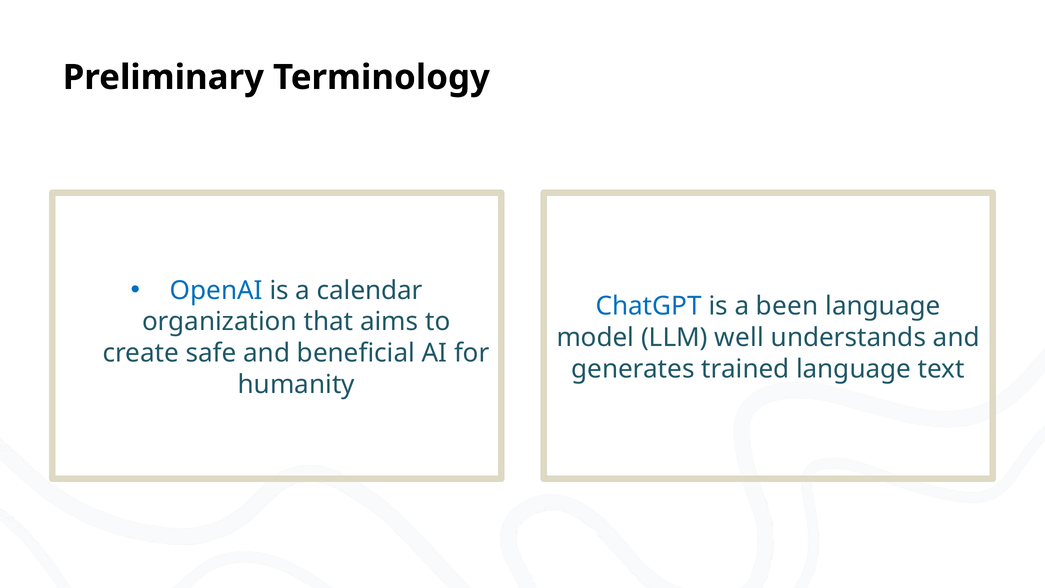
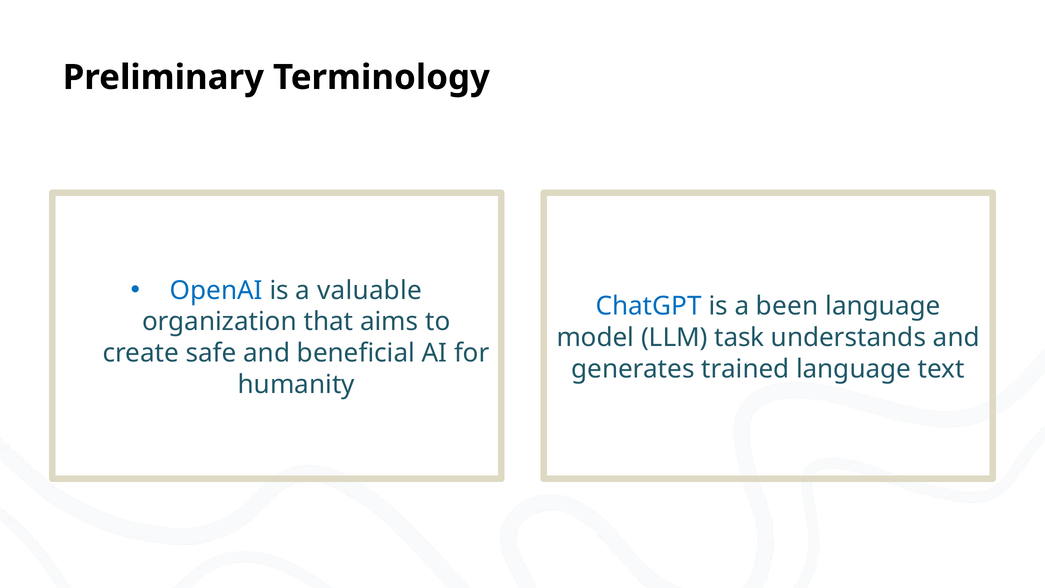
calendar: calendar -> valuable
well: well -> task
